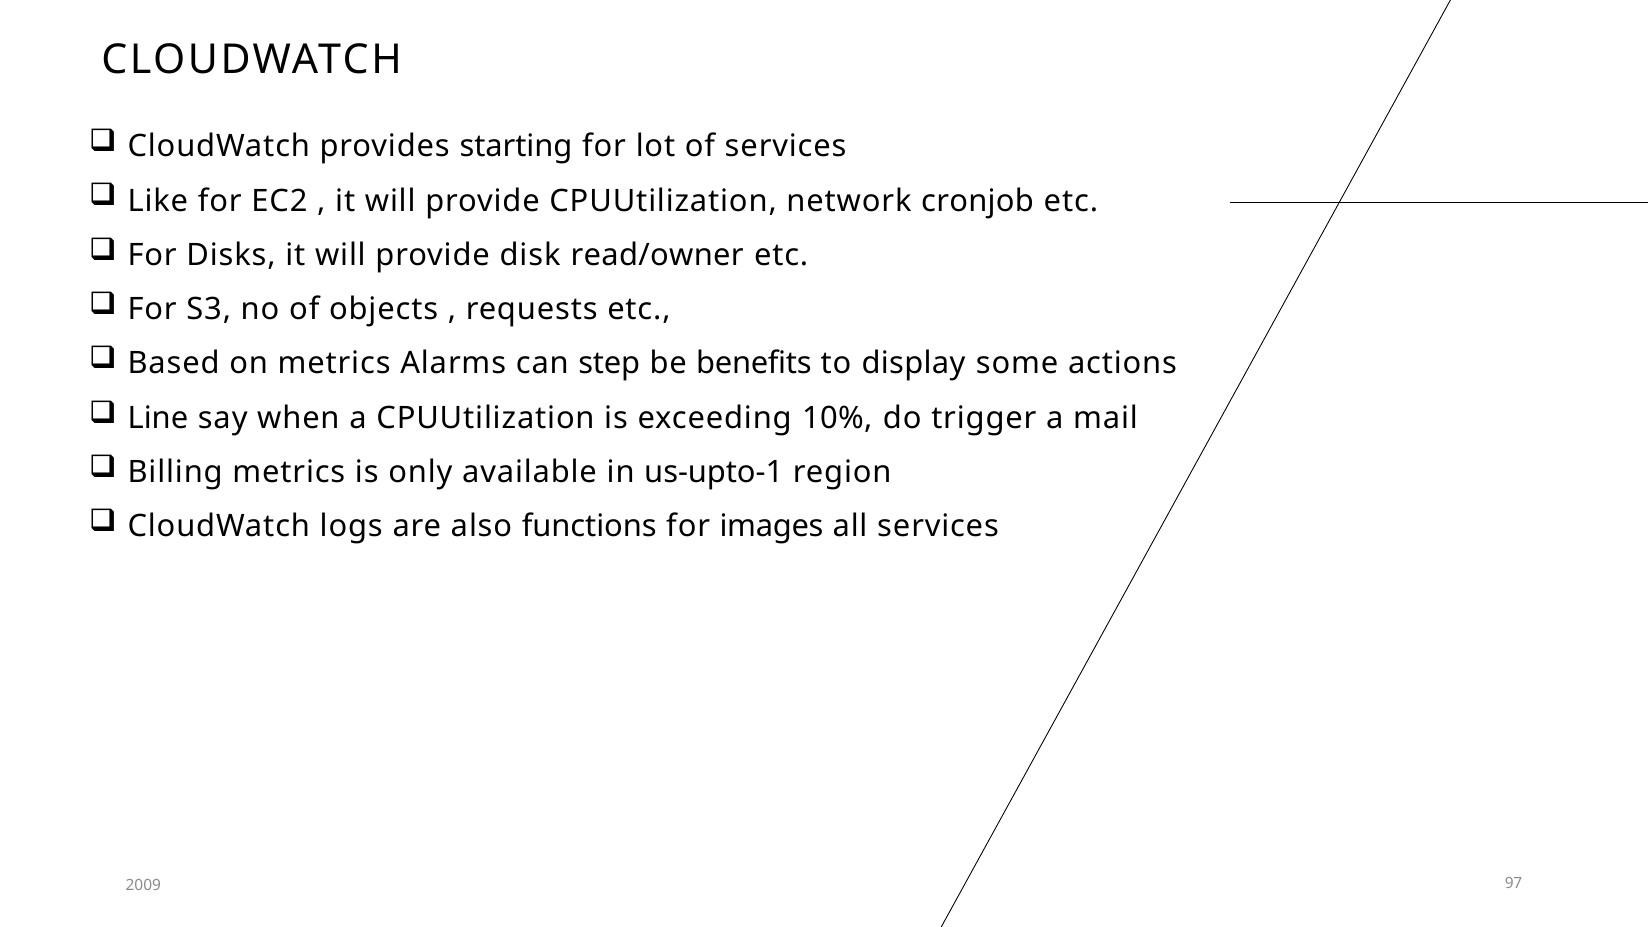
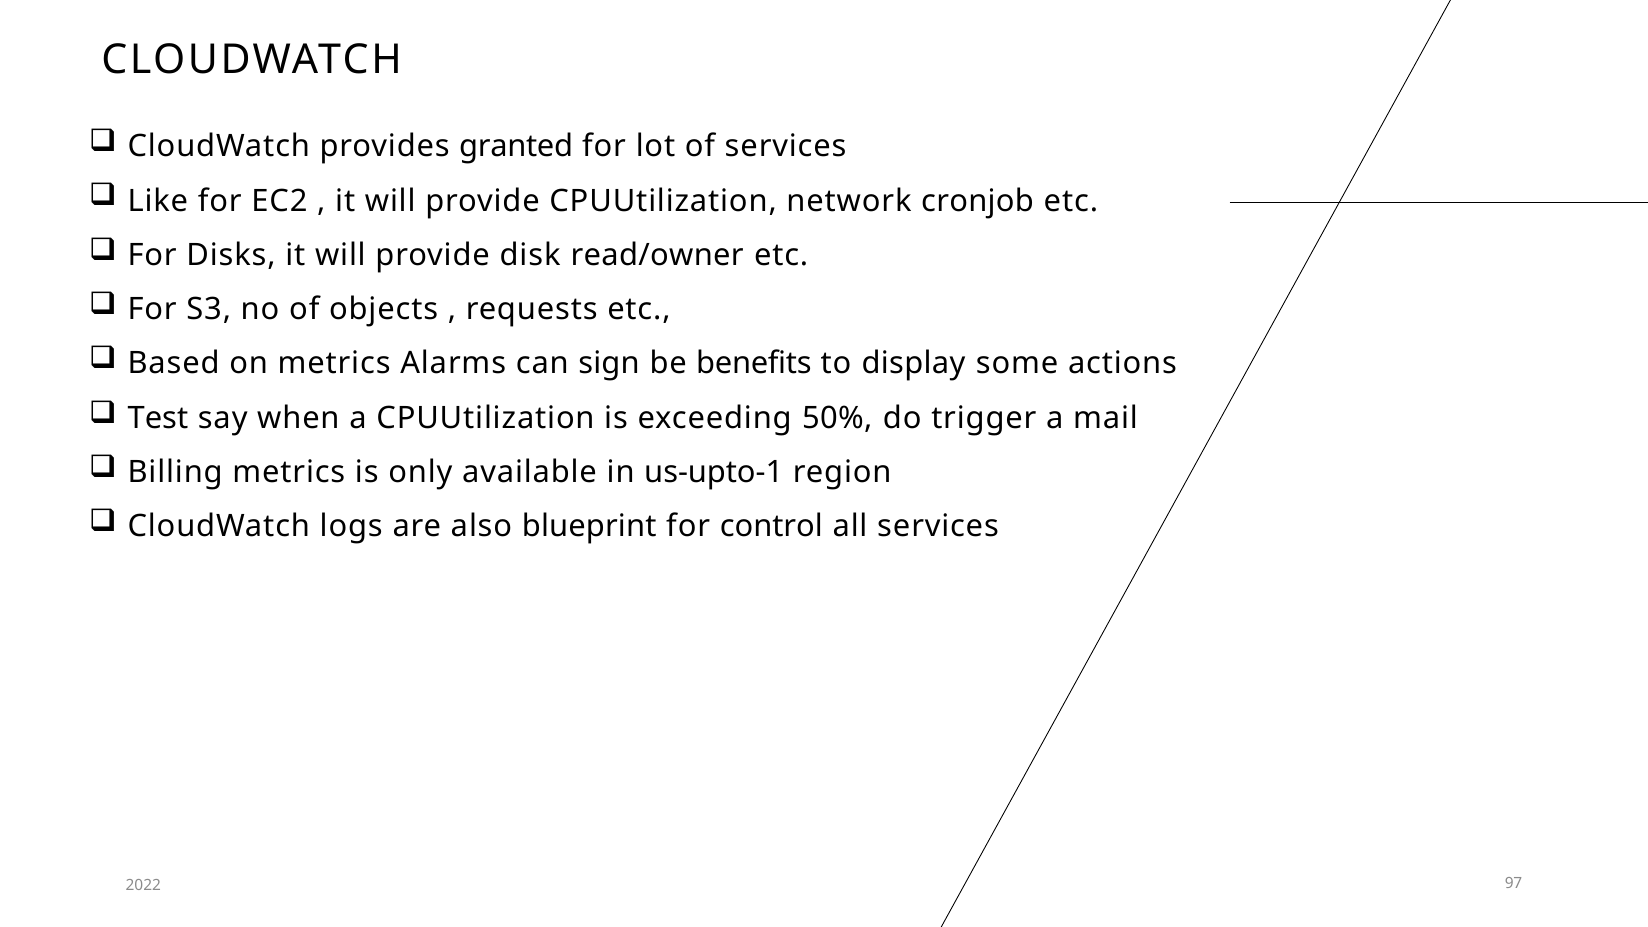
starting: starting -> granted
step: step -> sign
Line: Line -> Test
10%: 10% -> 50%
functions: functions -> blueprint
images: images -> control
2009: 2009 -> 2022
